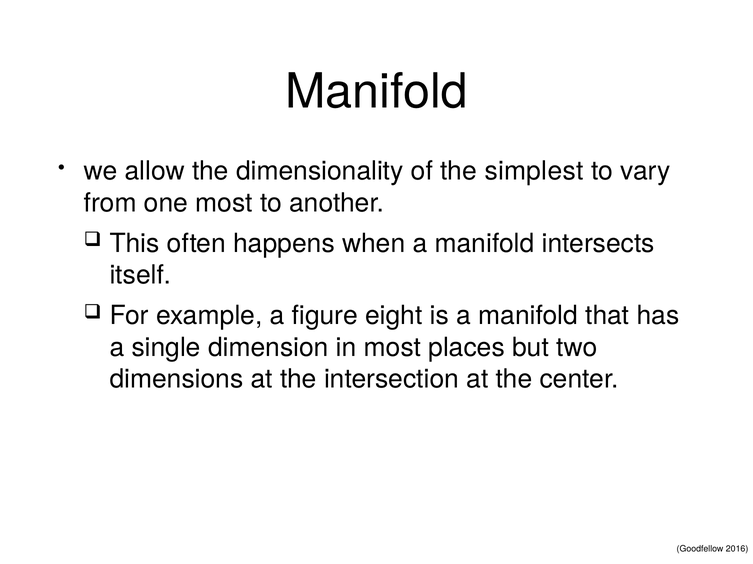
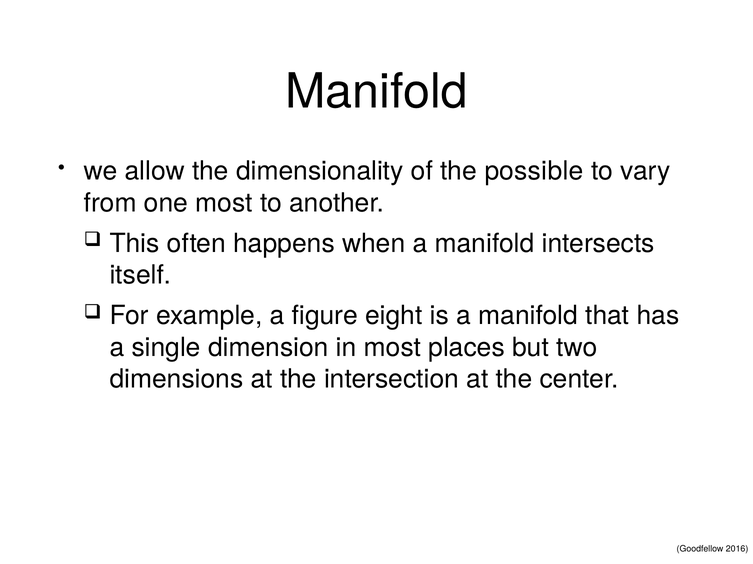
simplest: simplest -> possible
